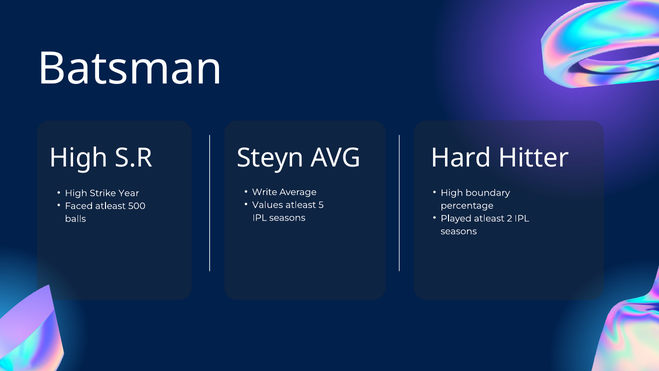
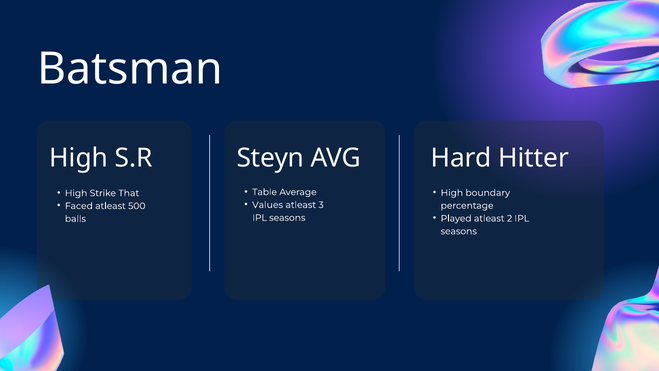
Write: Write -> Table
Year: Year -> That
5: 5 -> 3
